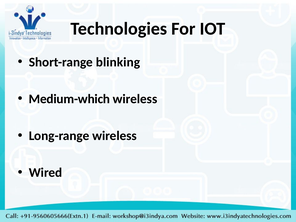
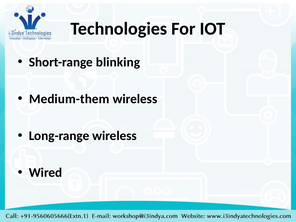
Medium-which: Medium-which -> Medium-them
